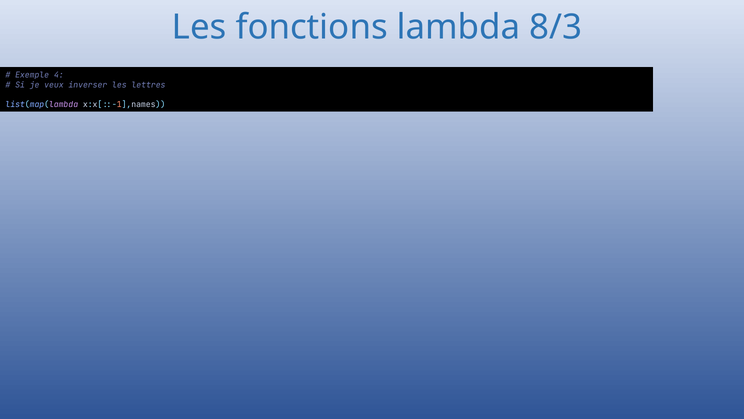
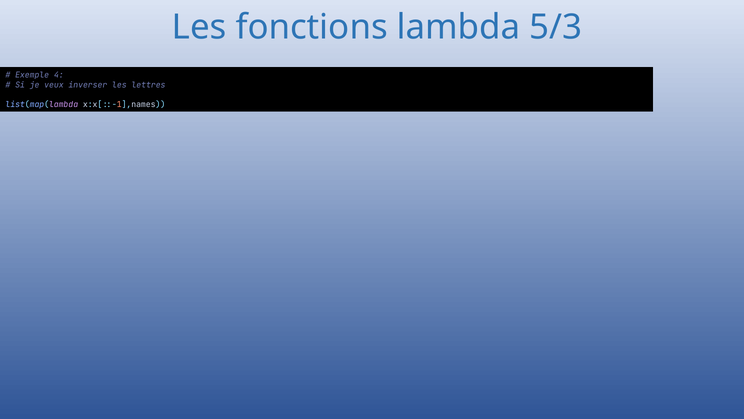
8/3: 8/3 -> 5/3
